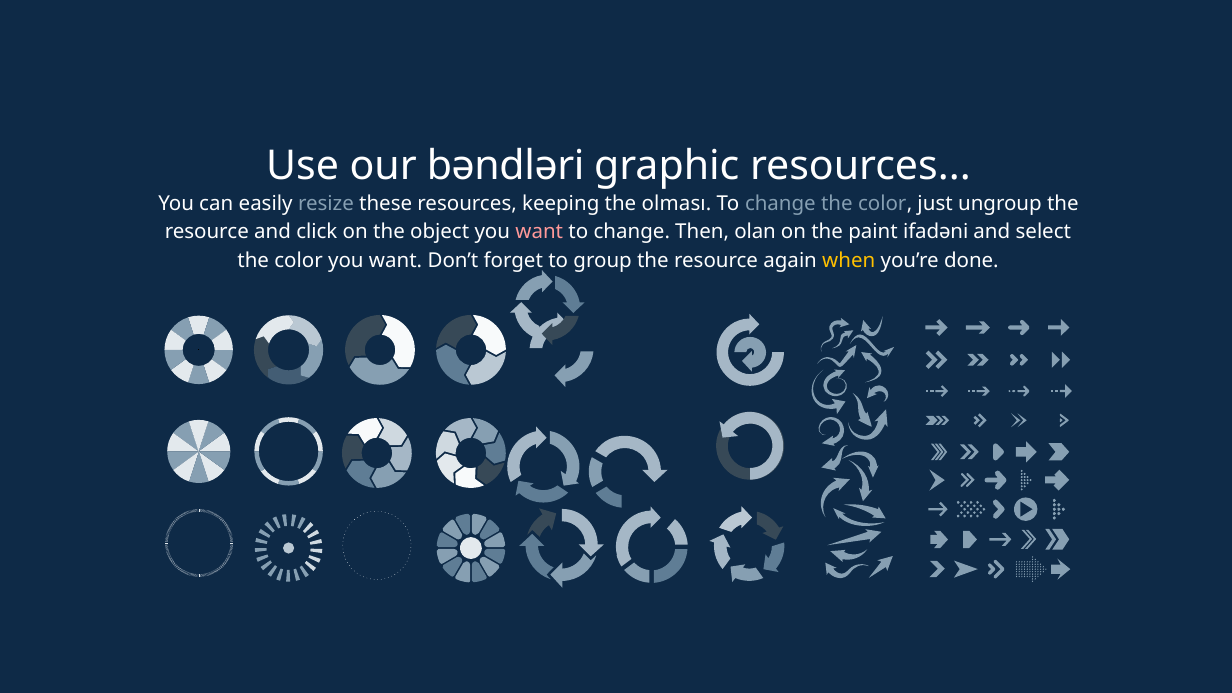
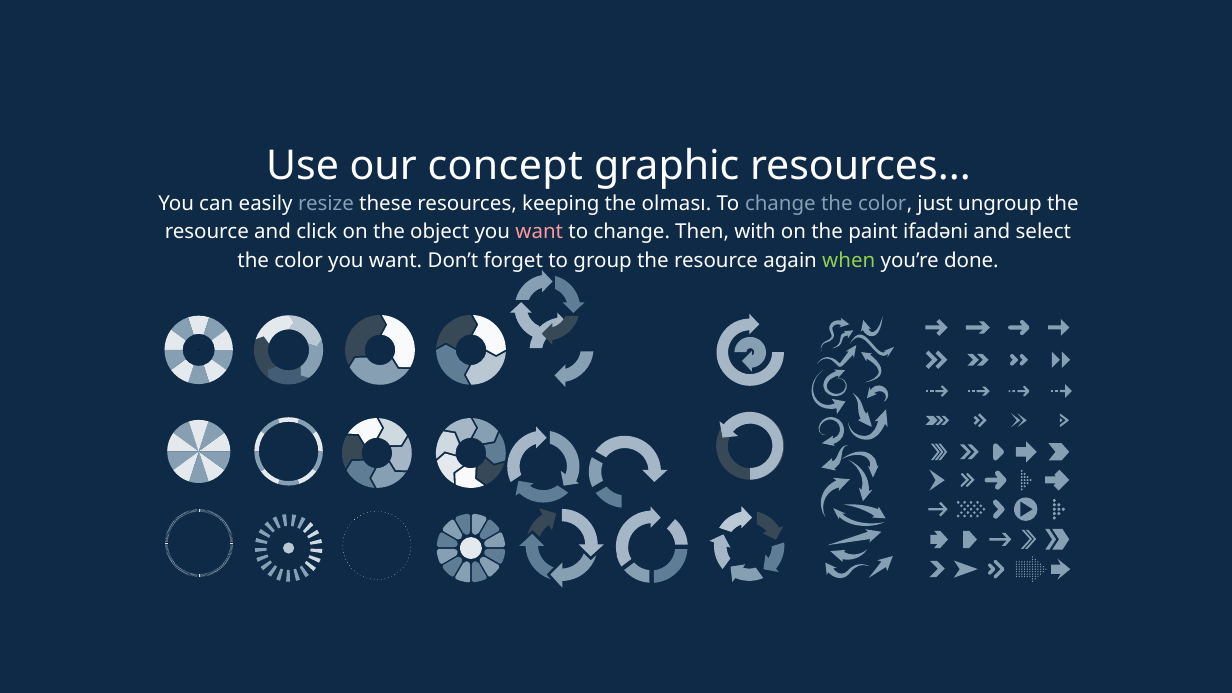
bəndləri: bəndləri -> concept
olan: olan -> with
when colour: yellow -> light green
